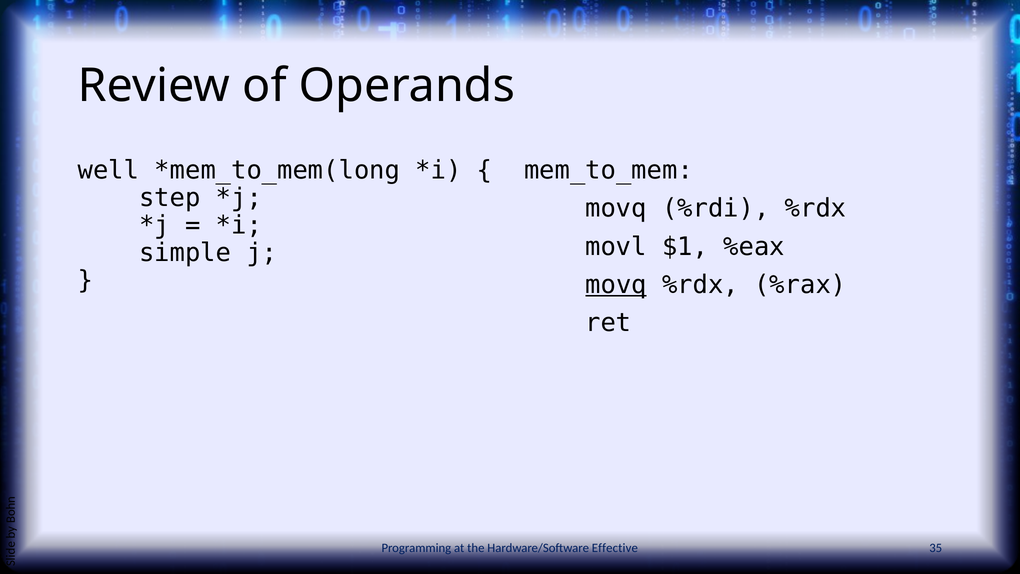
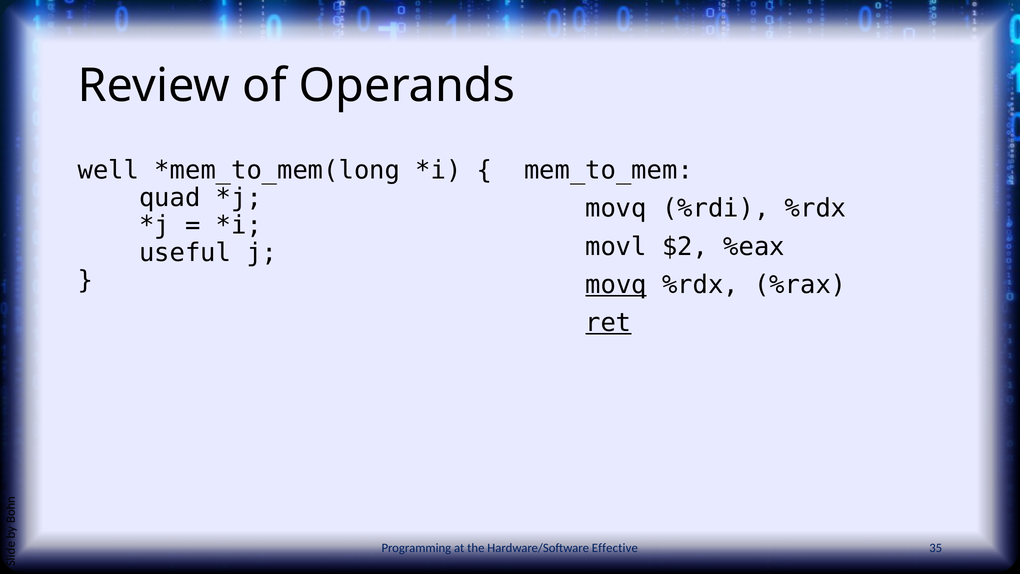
step: step -> quad
$1: $1 -> $2
simple: simple -> useful
ret underline: none -> present
